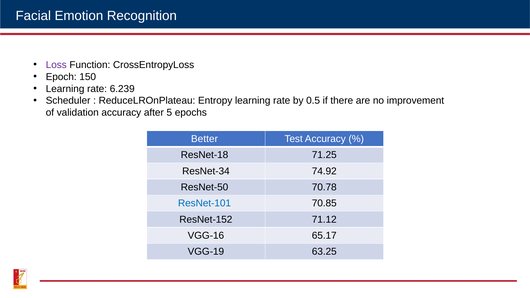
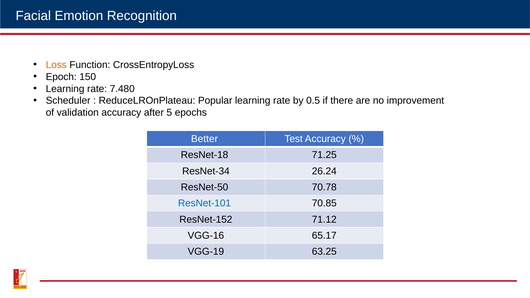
Loss colour: purple -> orange
6.239: 6.239 -> 7.480
Entropy: Entropy -> Popular
74.92: 74.92 -> 26.24
